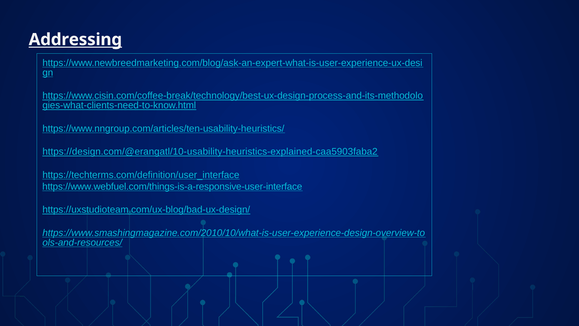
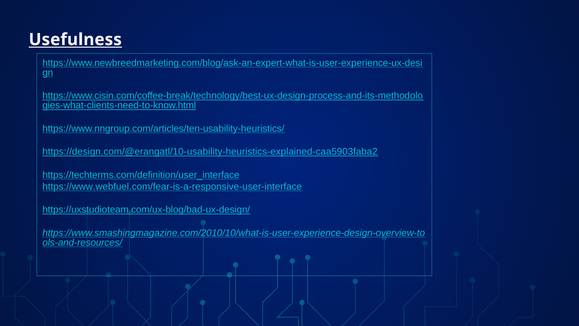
Addressing: Addressing -> Usefulness
https://www.webfuel.com/things-is-a-responsive-user-interface: https://www.webfuel.com/things-is-a-responsive-user-interface -> https://www.webfuel.com/fear-is-a-responsive-user-interface
